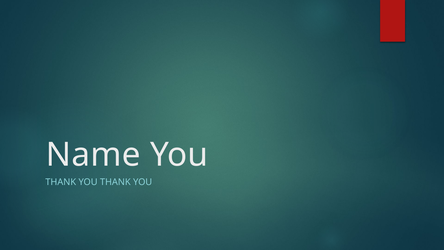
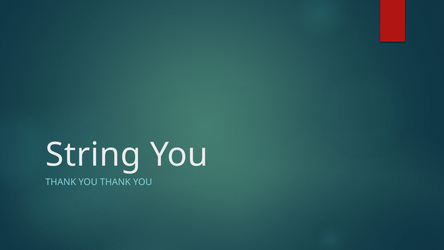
Name: Name -> String
